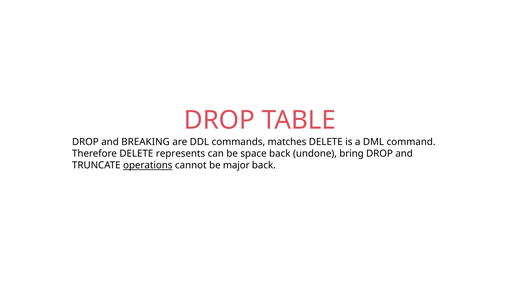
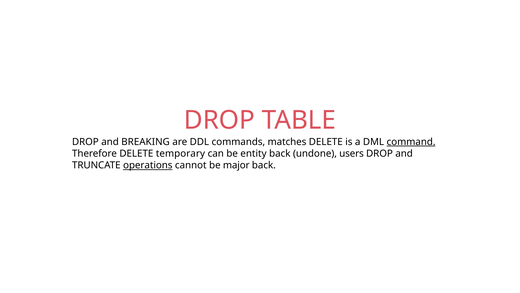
command underline: none -> present
represents: represents -> temporary
space: space -> entity
bring: bring -> users
